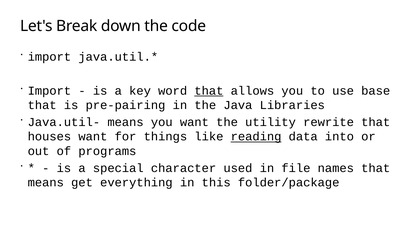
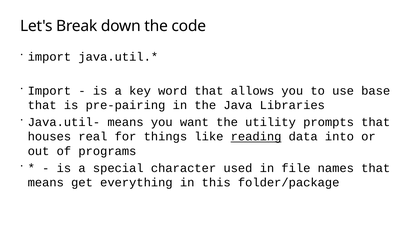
that at (209, 91) underline: present -> none
rewrite: rewrite -> prompts
houses want: want -> real
